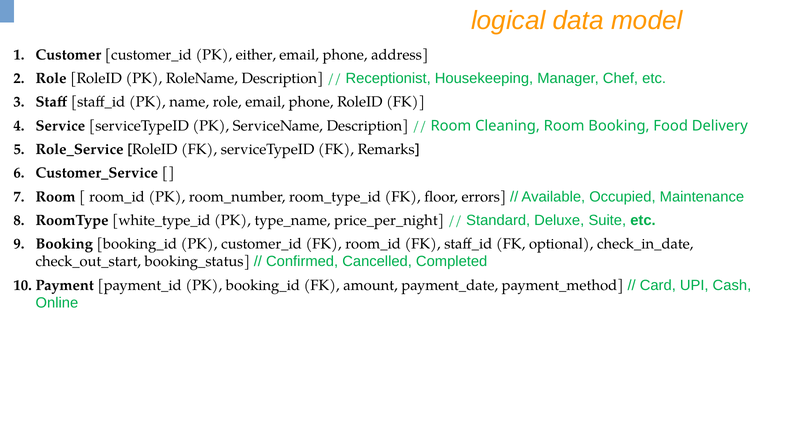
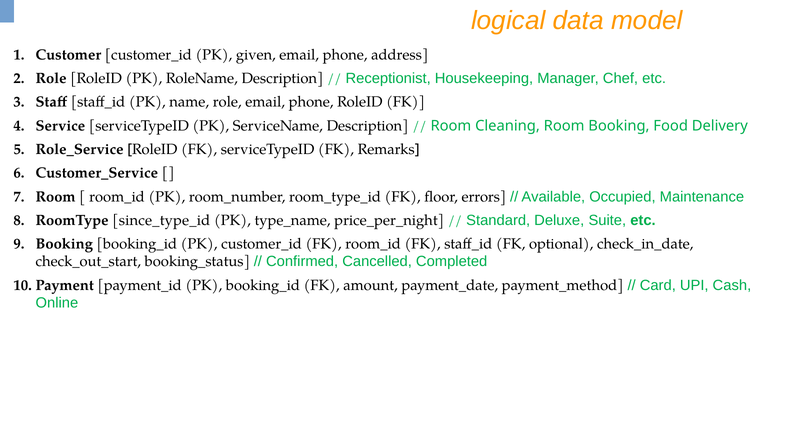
either: either -> given
white_type_id: white_type_id -> since_type_id
